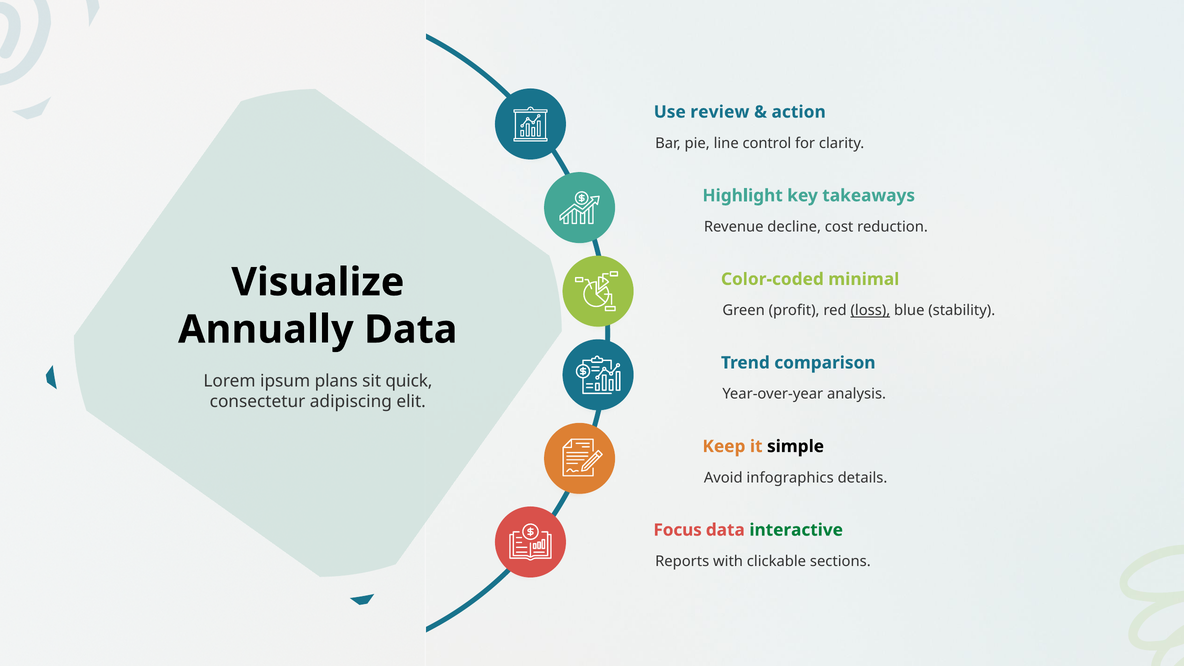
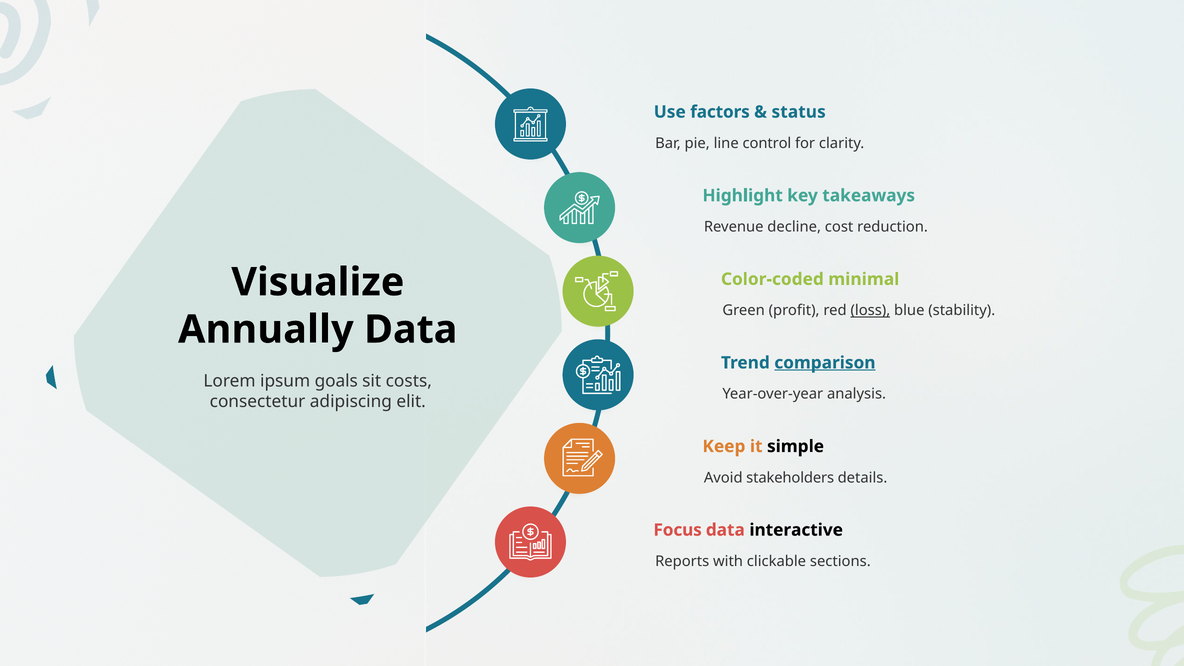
review: review -> factors
action: action -> status
comparison underline: none -> present
plans: plans -> goals
quick: quick -> costs
infographics: infographics -> stakeholders
interactive colour: green -> black
